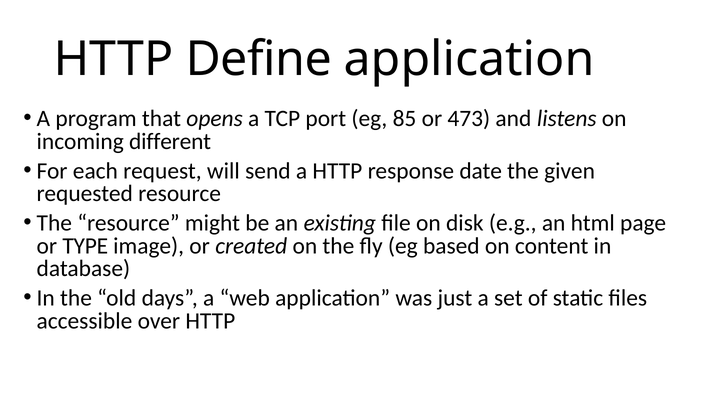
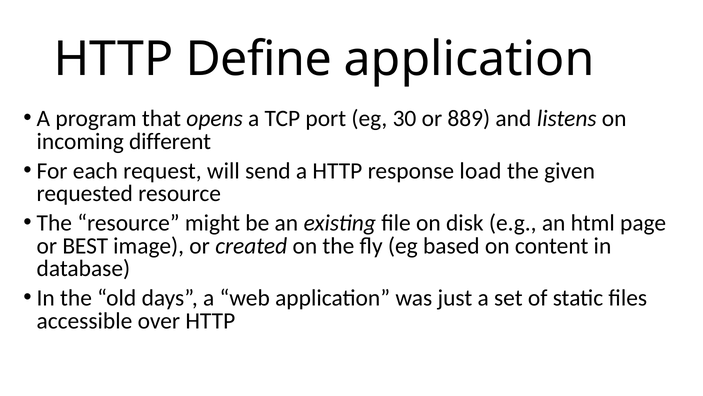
85: 85 -> 30
473: 473 -> 889
date: date -> load
TYPE: TYPE -> BEST
